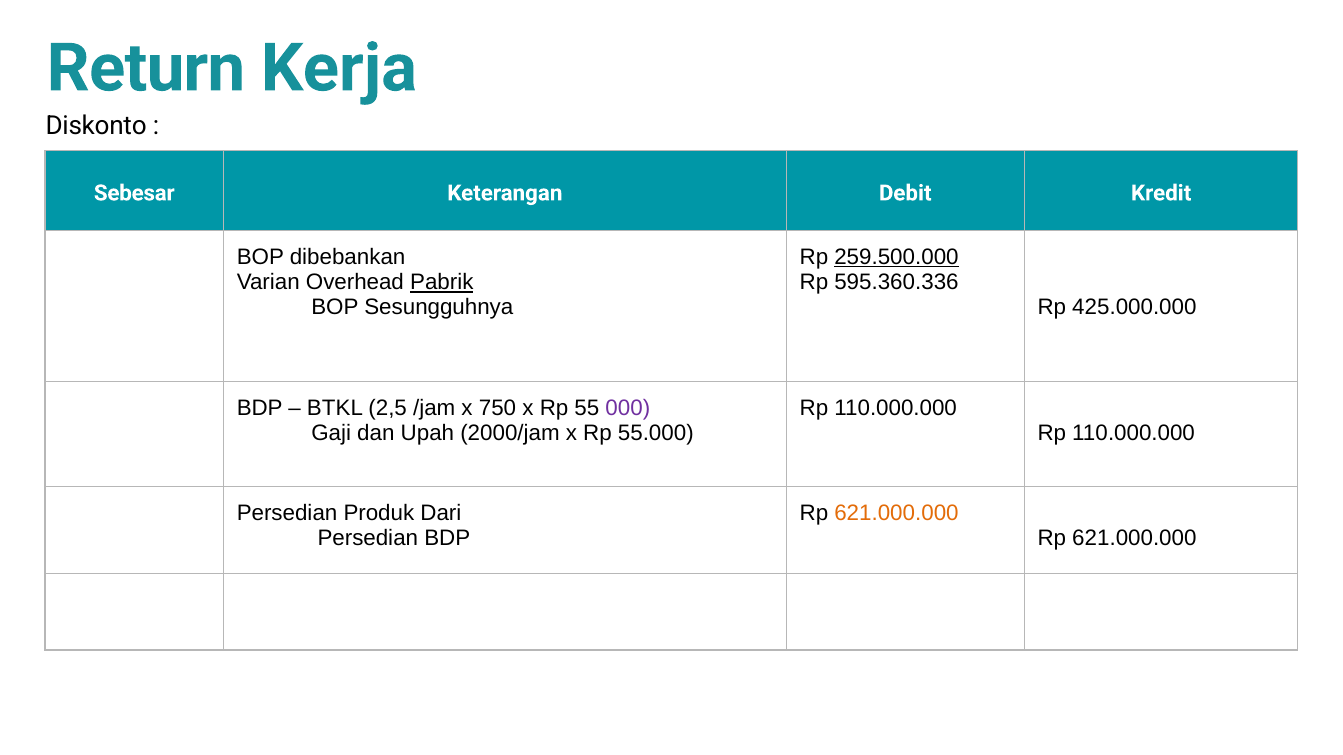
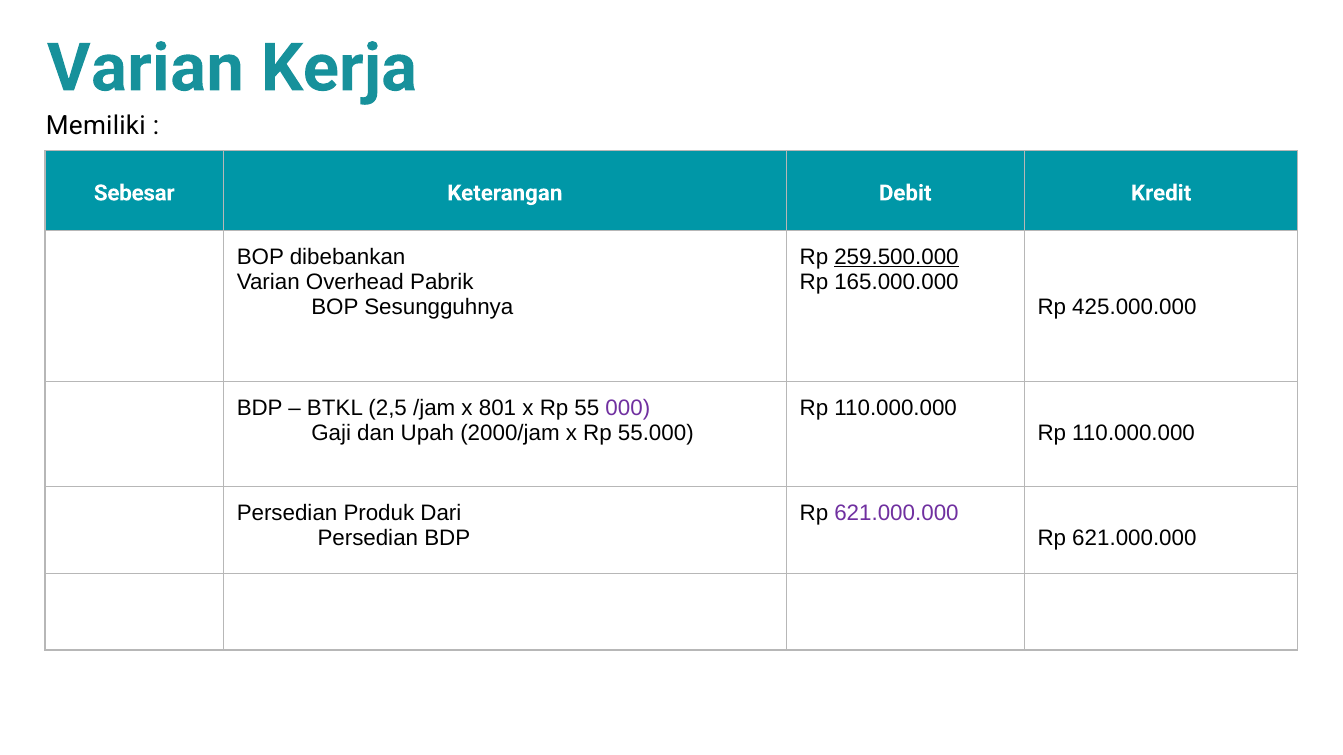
Return at (146, 68): Return -> Varian
Diskonto: Diskonto -> Memiliki
Pabrik underline: present -> none
595.360.336: 595.360.336 -> 165.000.000
750: 750 -> 801
621.000.000 at (896, 513) colour: orange -> purple
